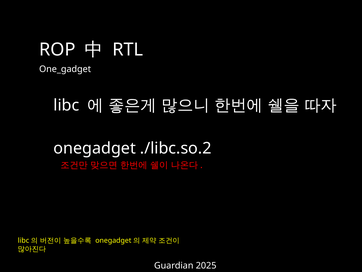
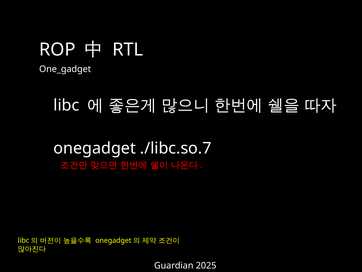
./libc.so.2: ./libc.so.2 -> ./libc.so.7
